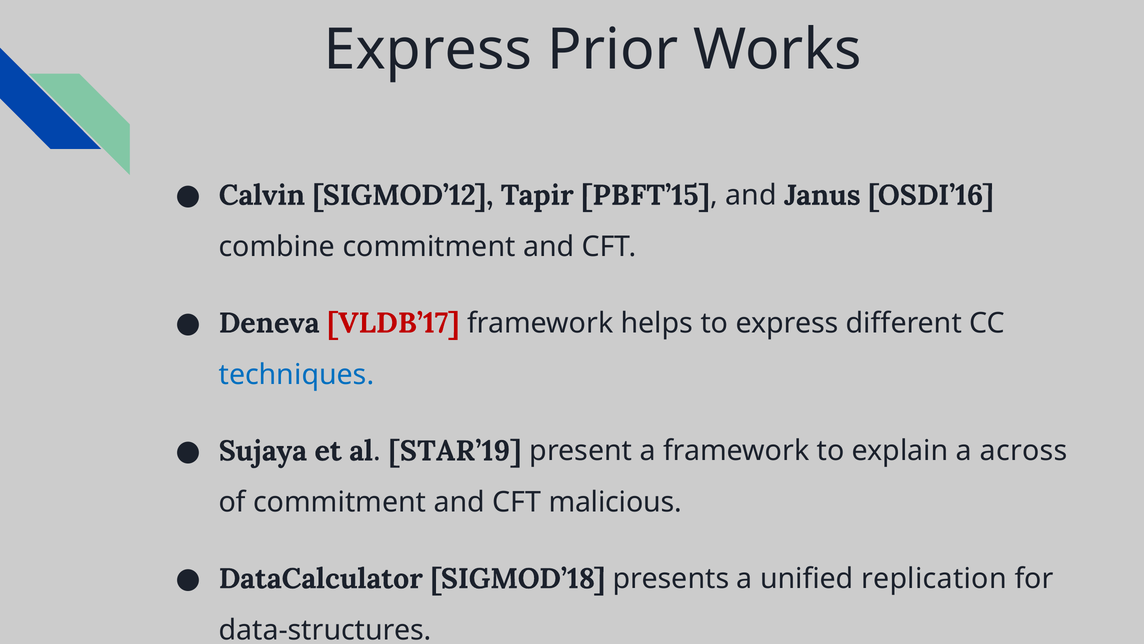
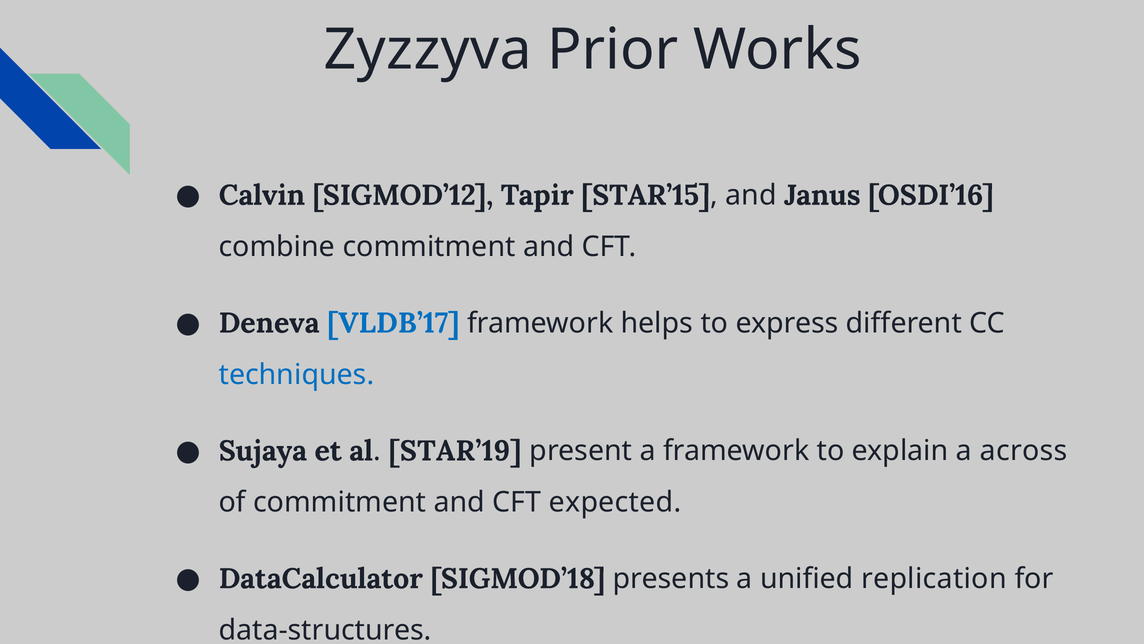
Express at (428, 50): Express -> Zyzzyva
PBFT’15: PBFT’15 -> STAR’15
VLDB’17 colour: red -> blue
malicious: malicious -> expected
